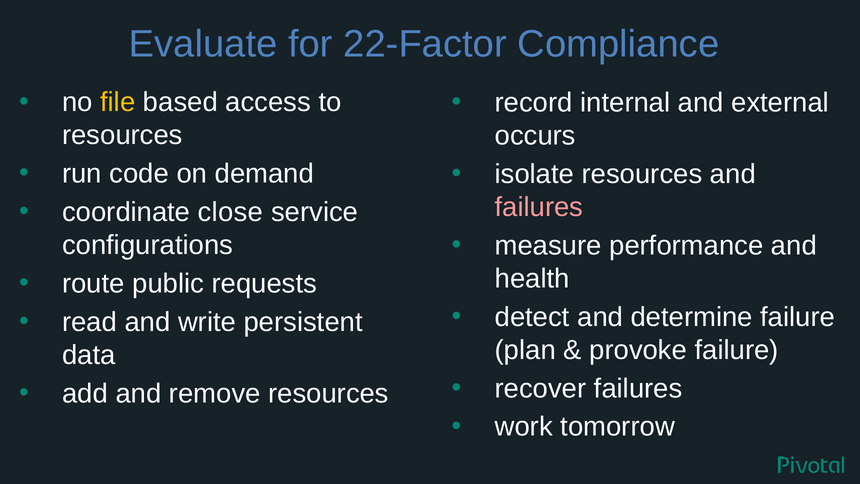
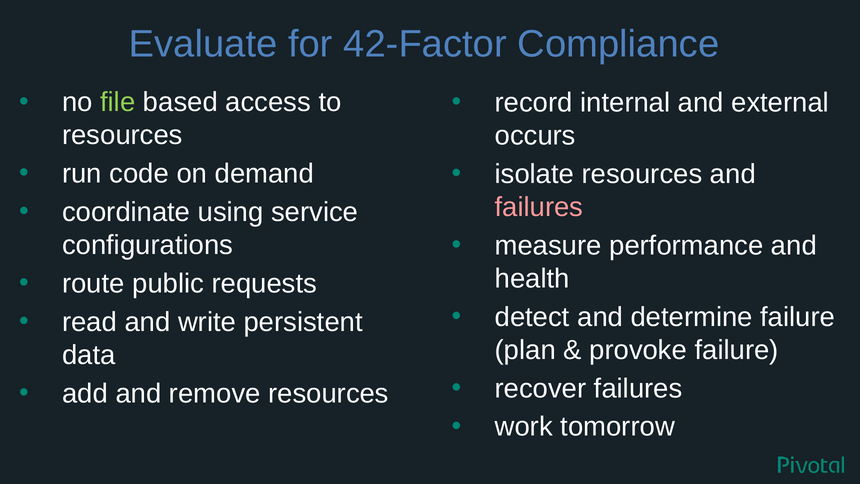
22-Factor: 22-Factor -> 42-Factor
file colour: yellow -> light green
close: close -> using
